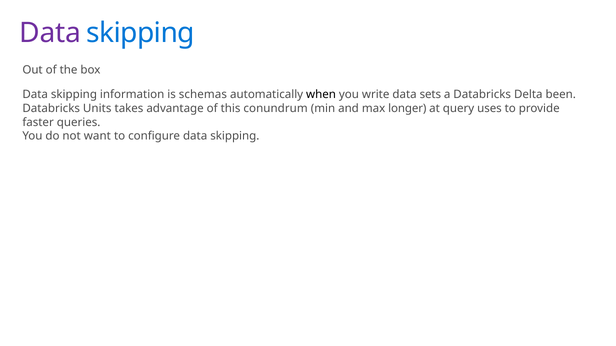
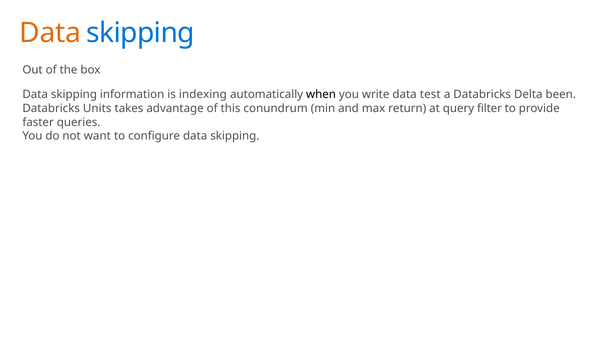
Data at (50, 33) colour: purple -> orange
schemas: schemas -> indexing
sets: sets -> test
longer: longer -> return
uses: uses -> filter
